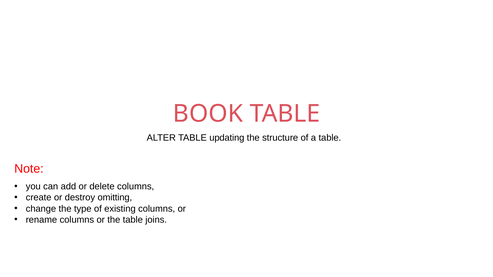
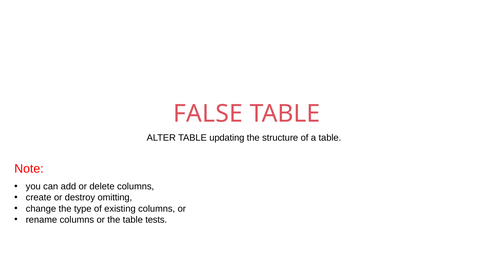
BOOK: BOOK -> FALSE
joins: joins -> tests
